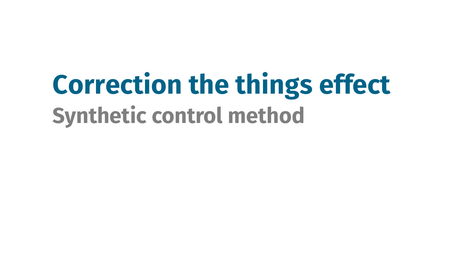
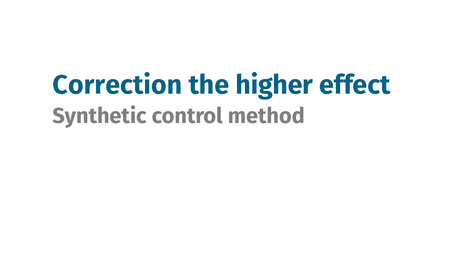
things: things -> higher
